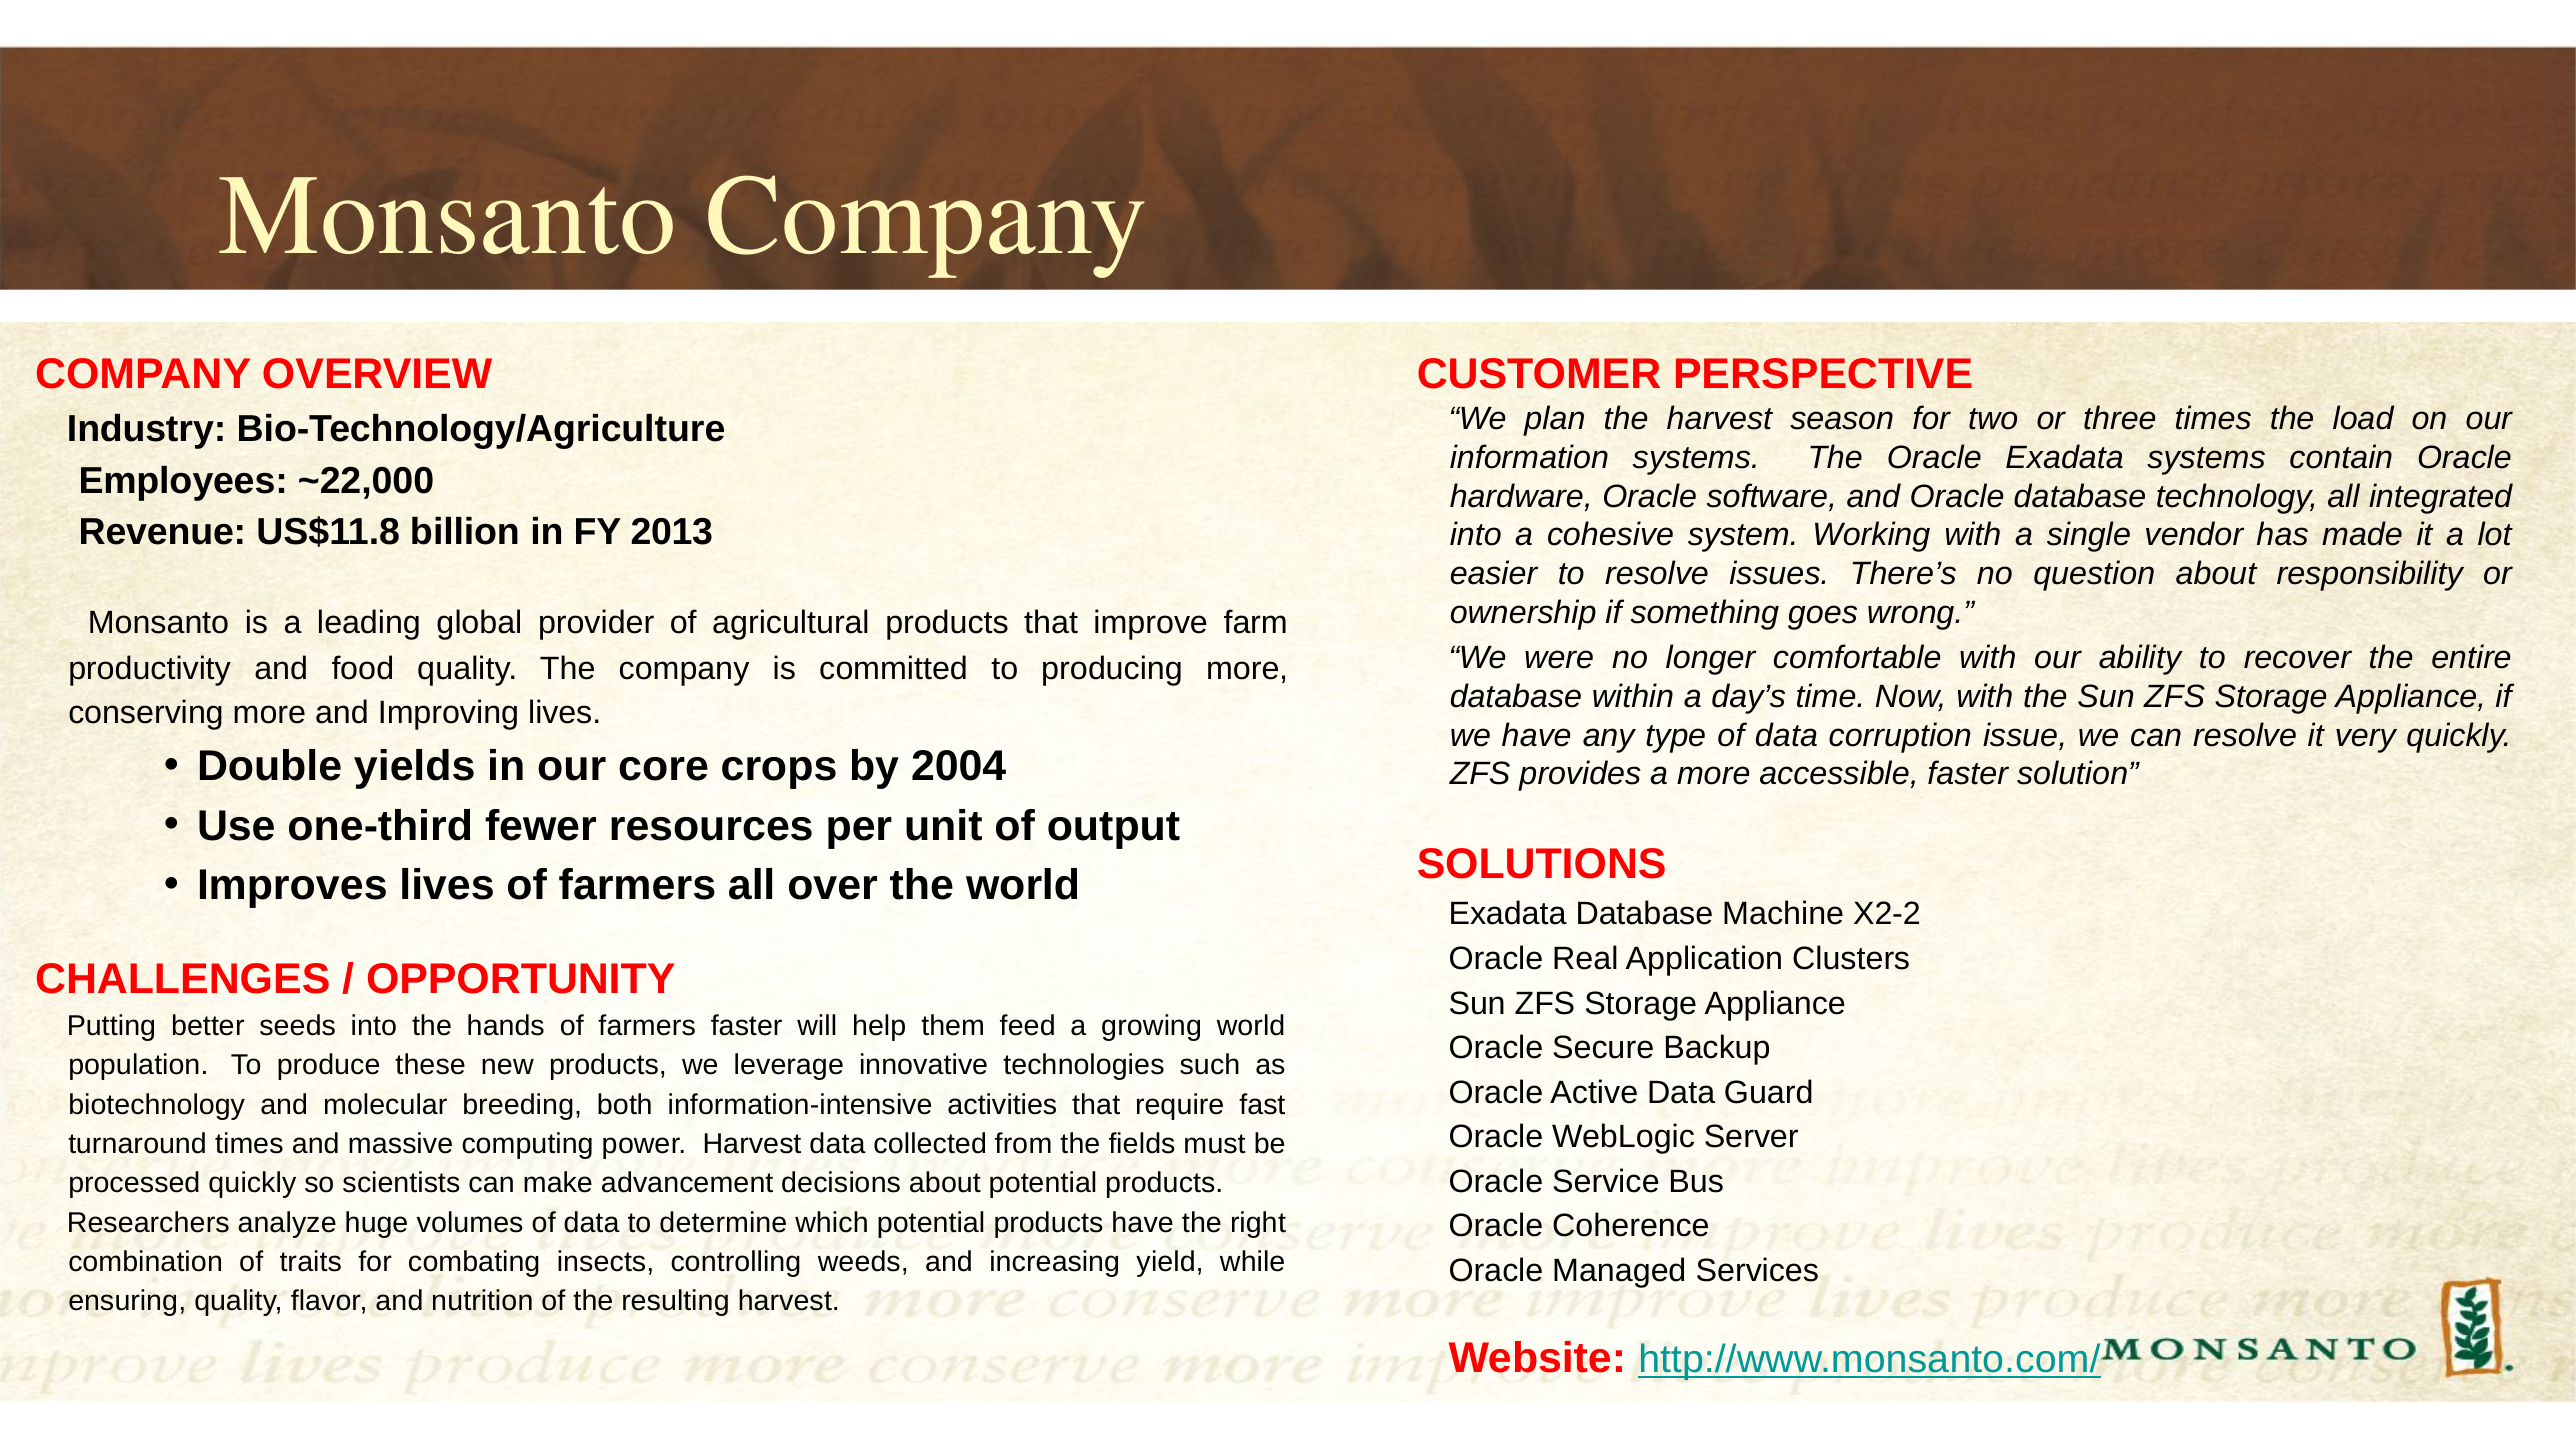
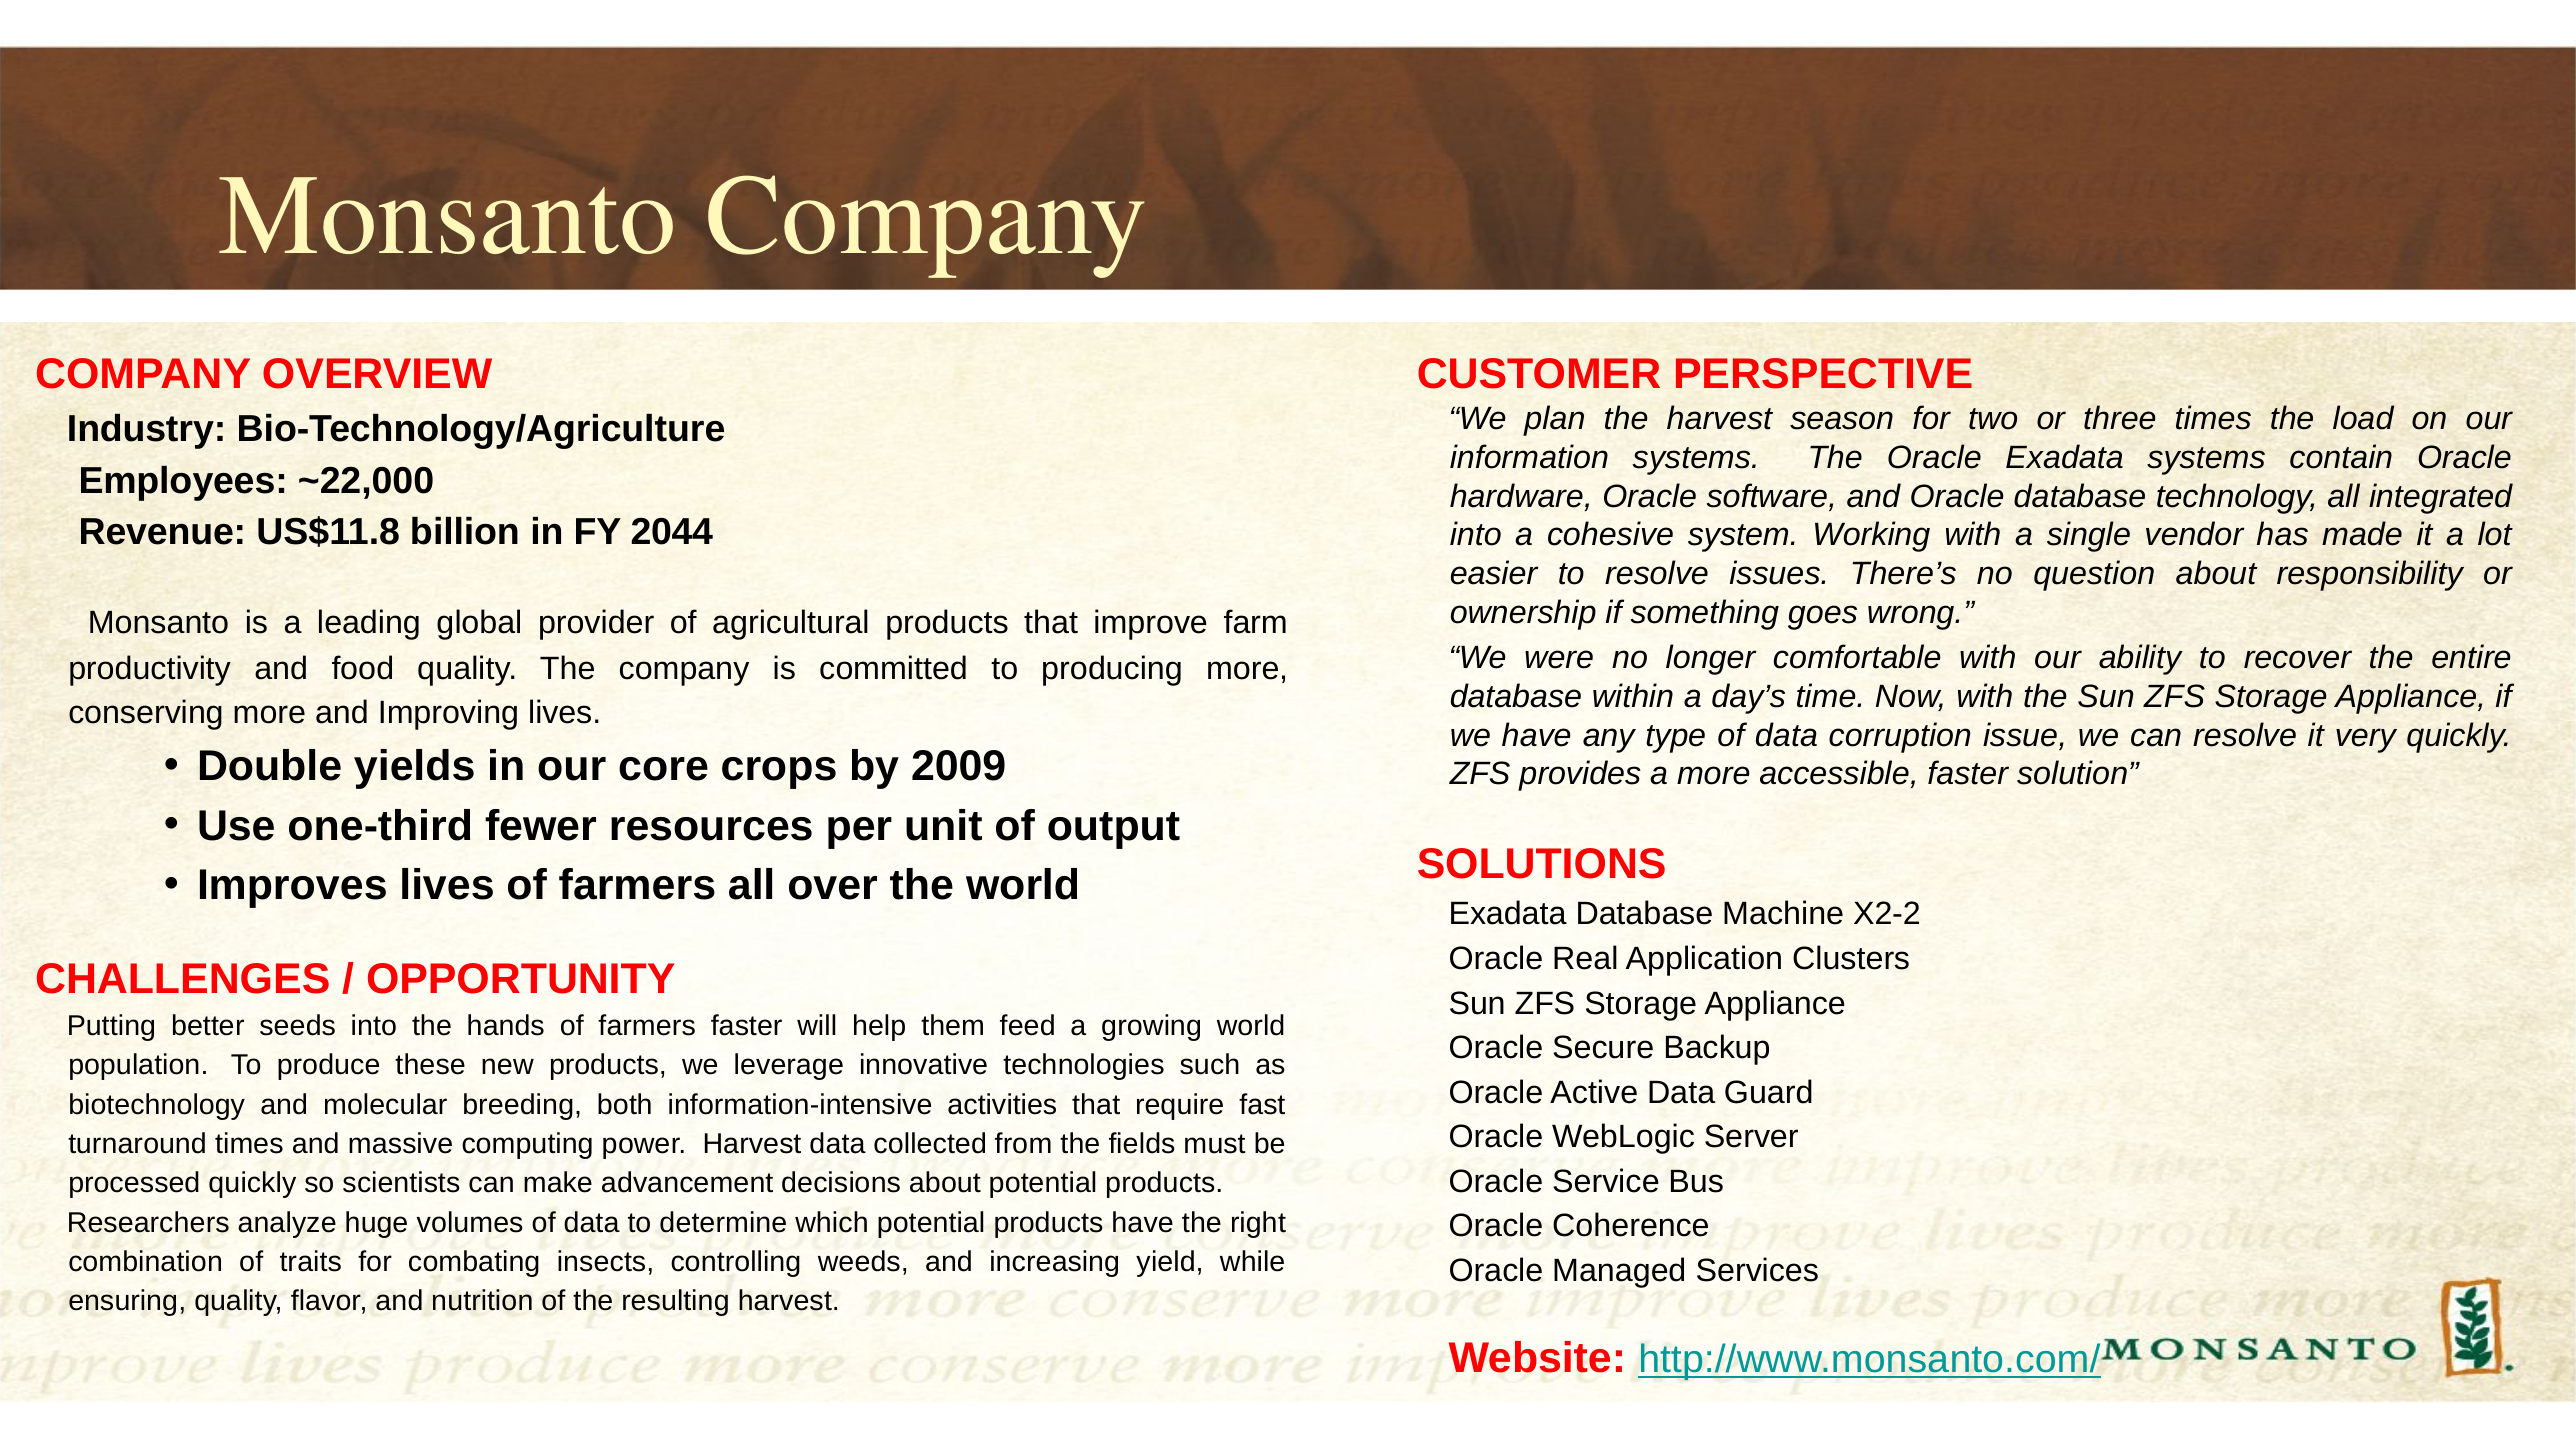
2013: 2013 -> 2044
2004: 2004 -> 2009
